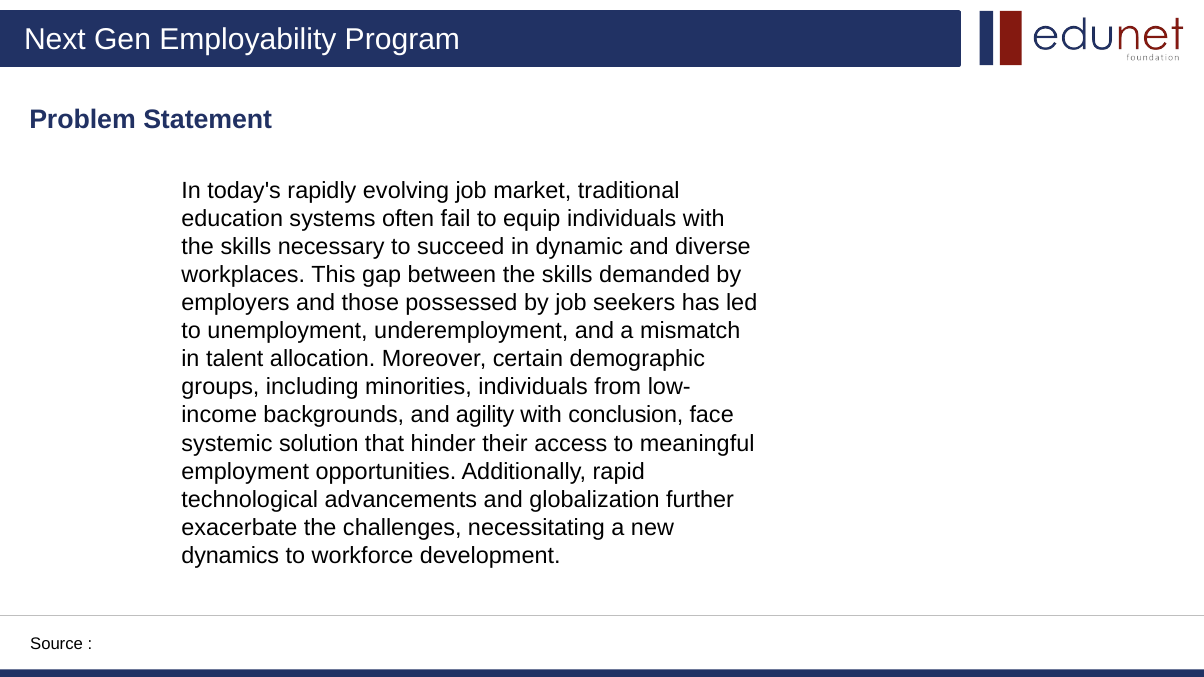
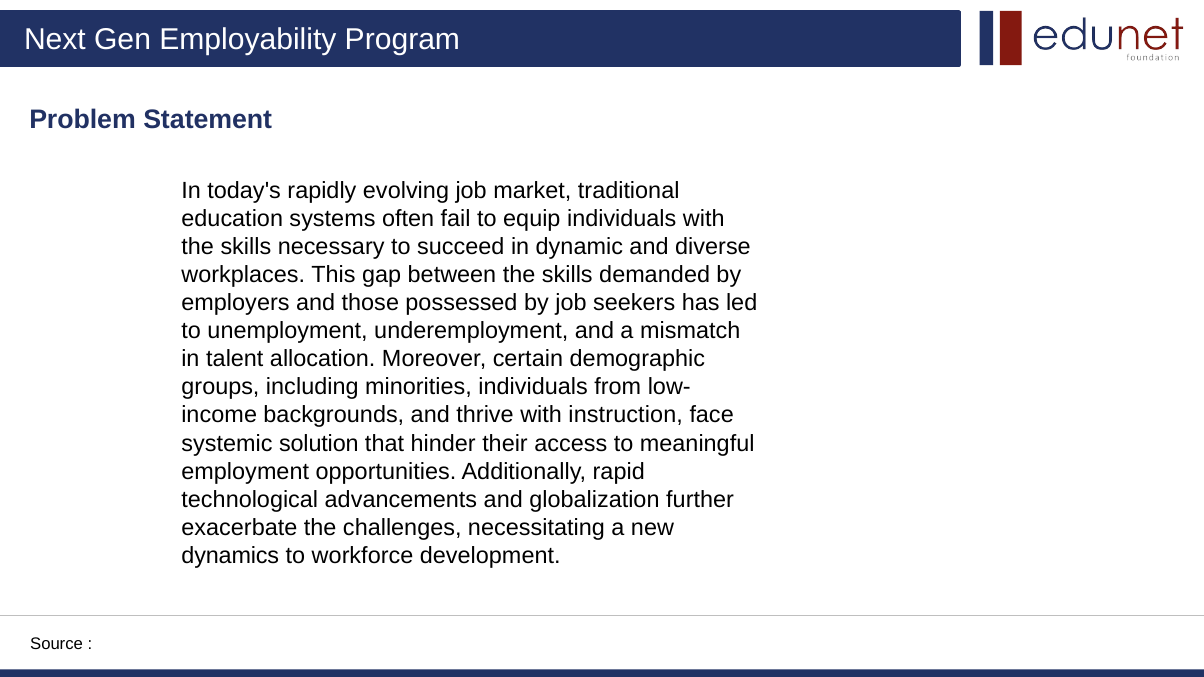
agility: agility -> thrive
conclusion: conclusion -> instruction
